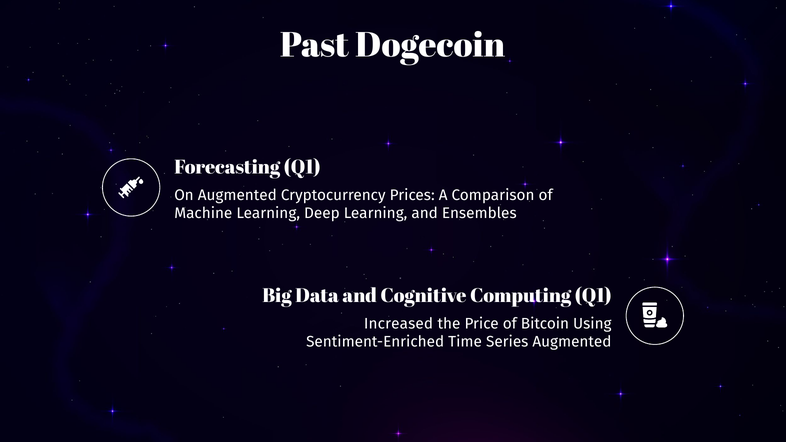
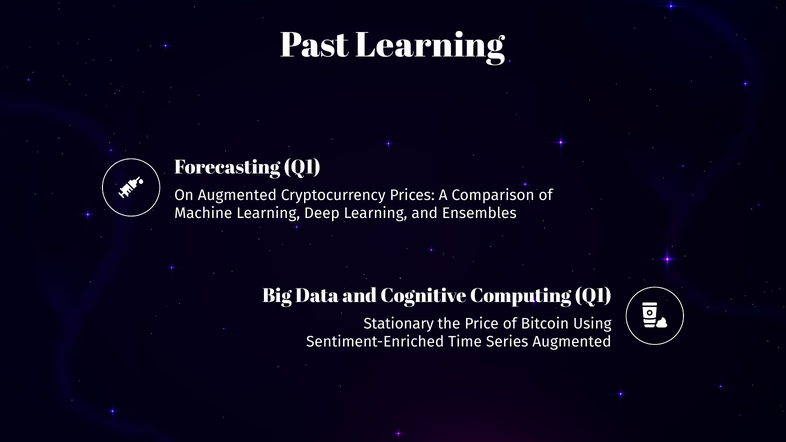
Past Dogecoin: Dogecoin -> Learning
Increased: Increased -> Stationary
